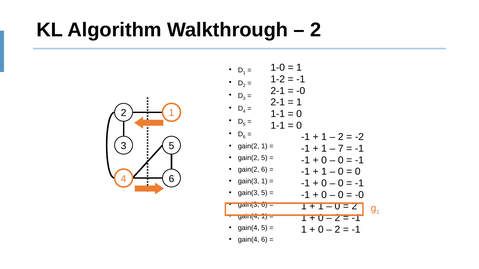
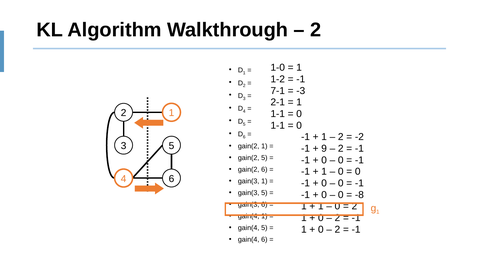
2-1 at (278, 91): 2-1 -> 7-1
-0 at (301, 91): -0 -> -3
1 at (324, 149): 1 -> 9
7 at (341, 149): 7 -> 2
-0 at (359, 195): -0 -> -8
